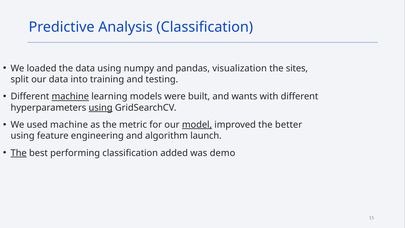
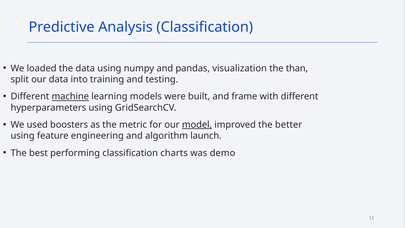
sites: sites -> than
wants: wants -> frame
using at (101, 108) underline: present -> none
used machine: machine -> boosters
The at (19, 153) underline: present -> none
added: added -> charts
